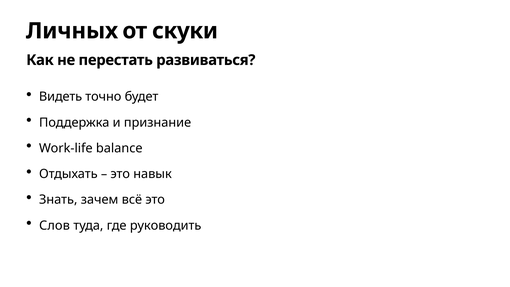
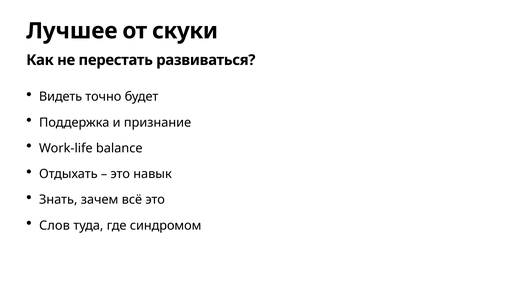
Личных: Личных -> Лучшее
руководить: руководить -> синдромом
